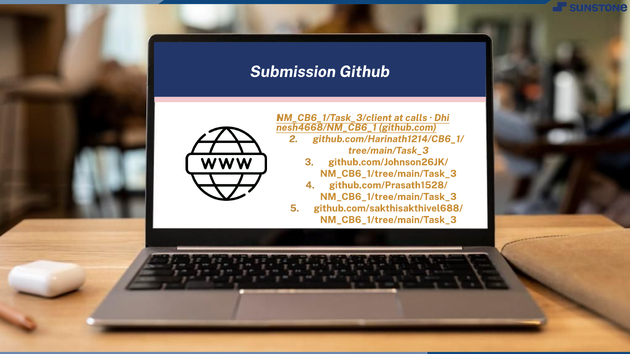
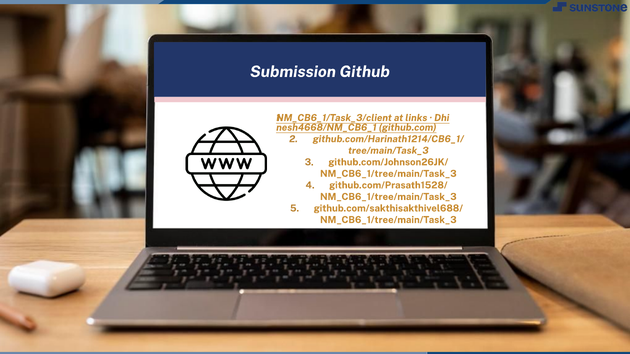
calls: calls -> links
